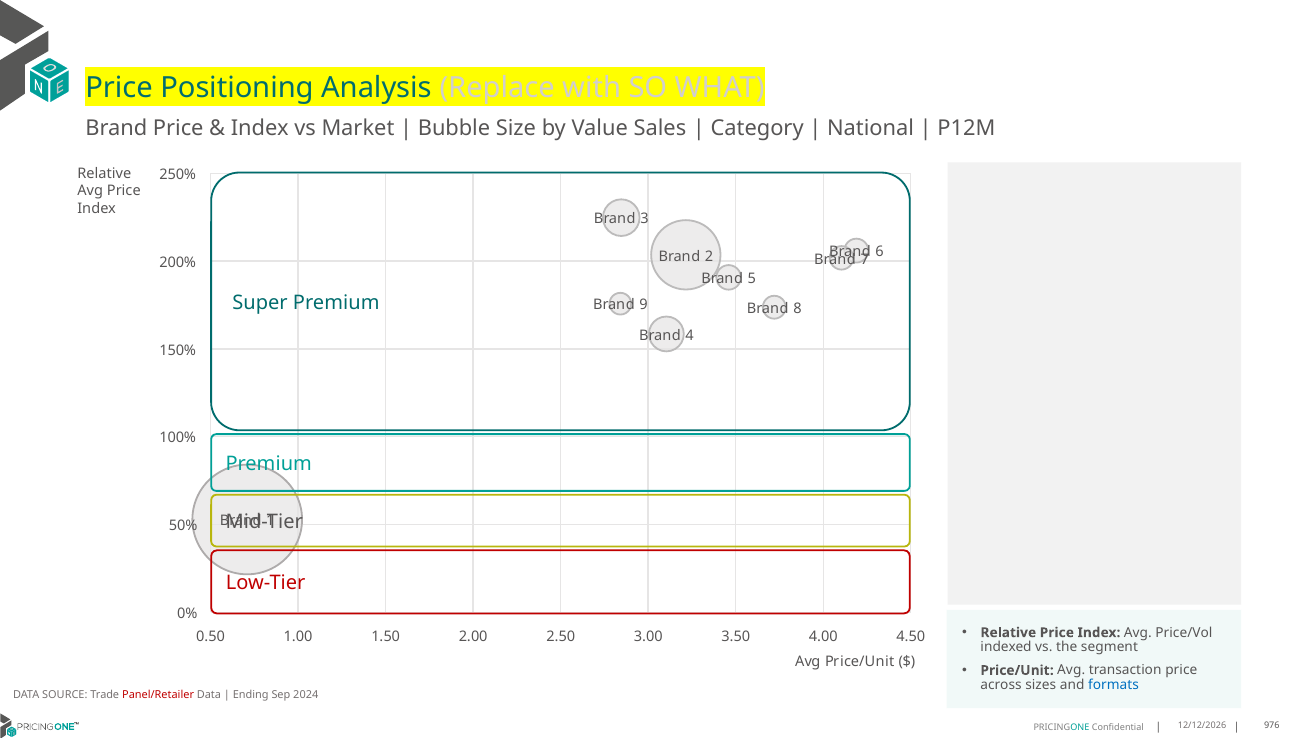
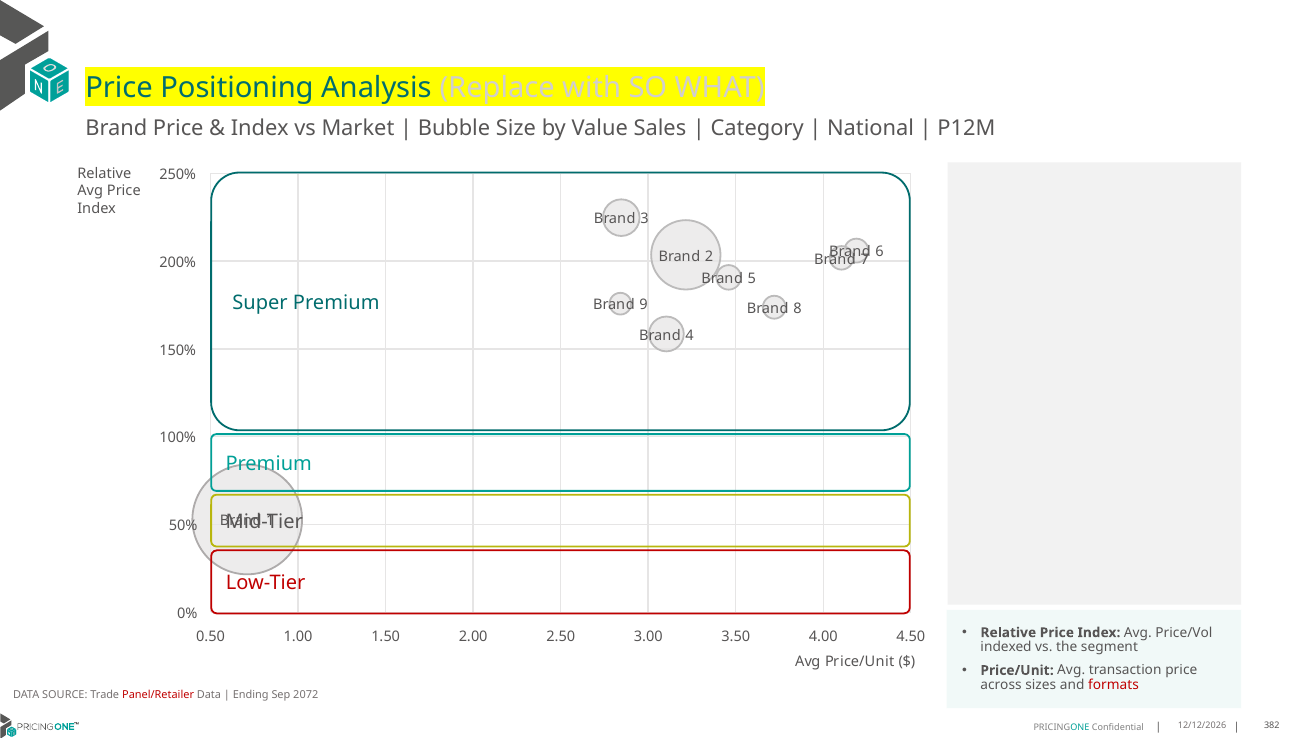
formats colour: blue -> red
2024: 2024 -> 2072
976: 976 -> 382
